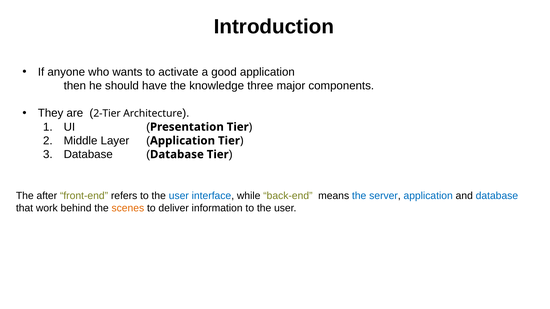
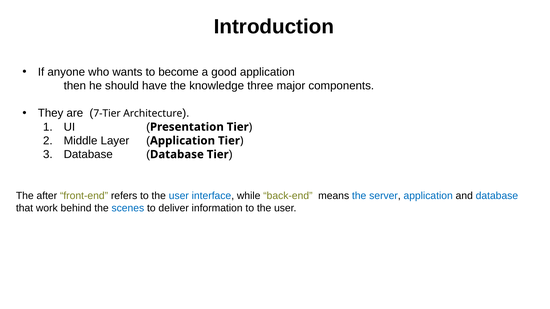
activate: activate -> become
2-Tier: 2-Tier -> 7-Tier
scenes colour: orange -> blue
